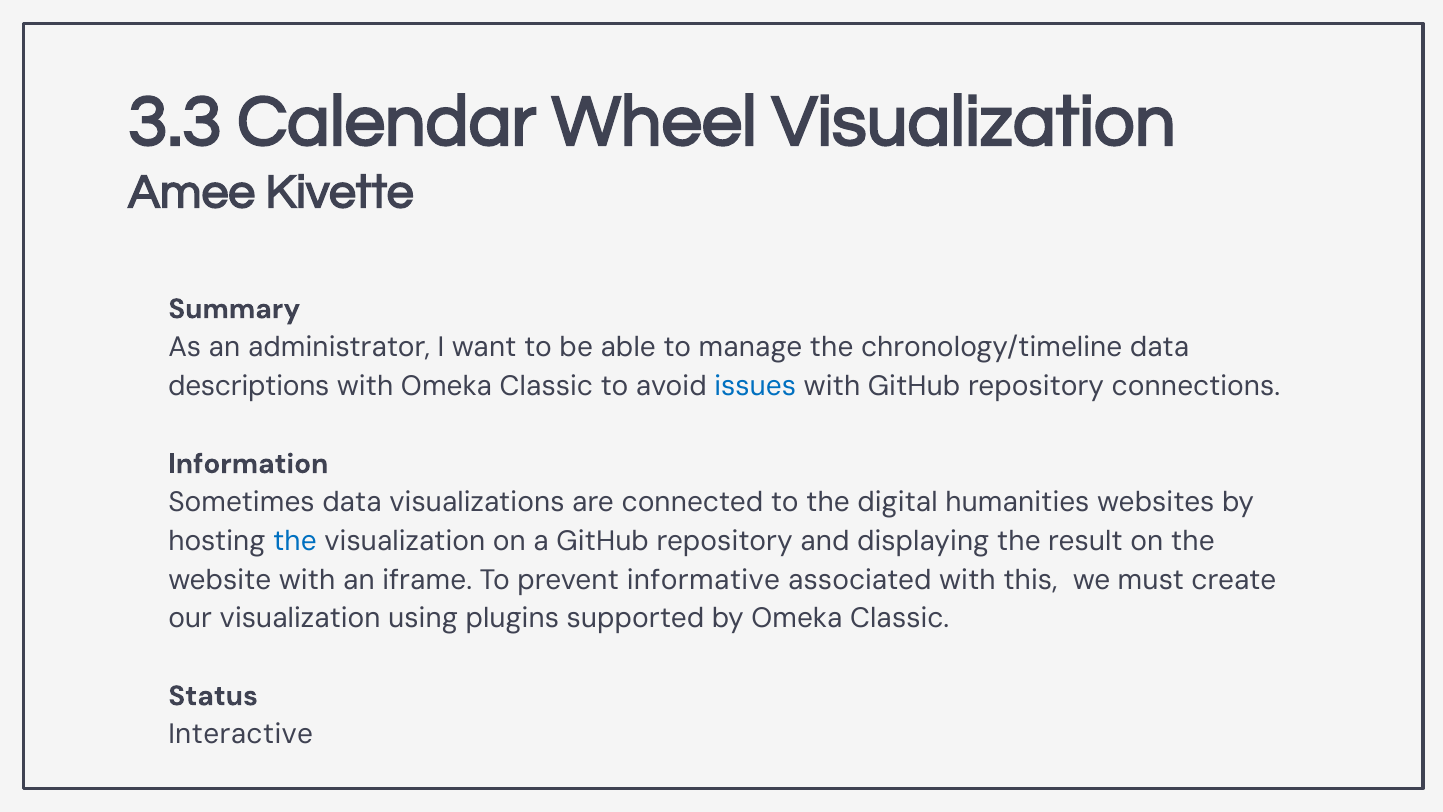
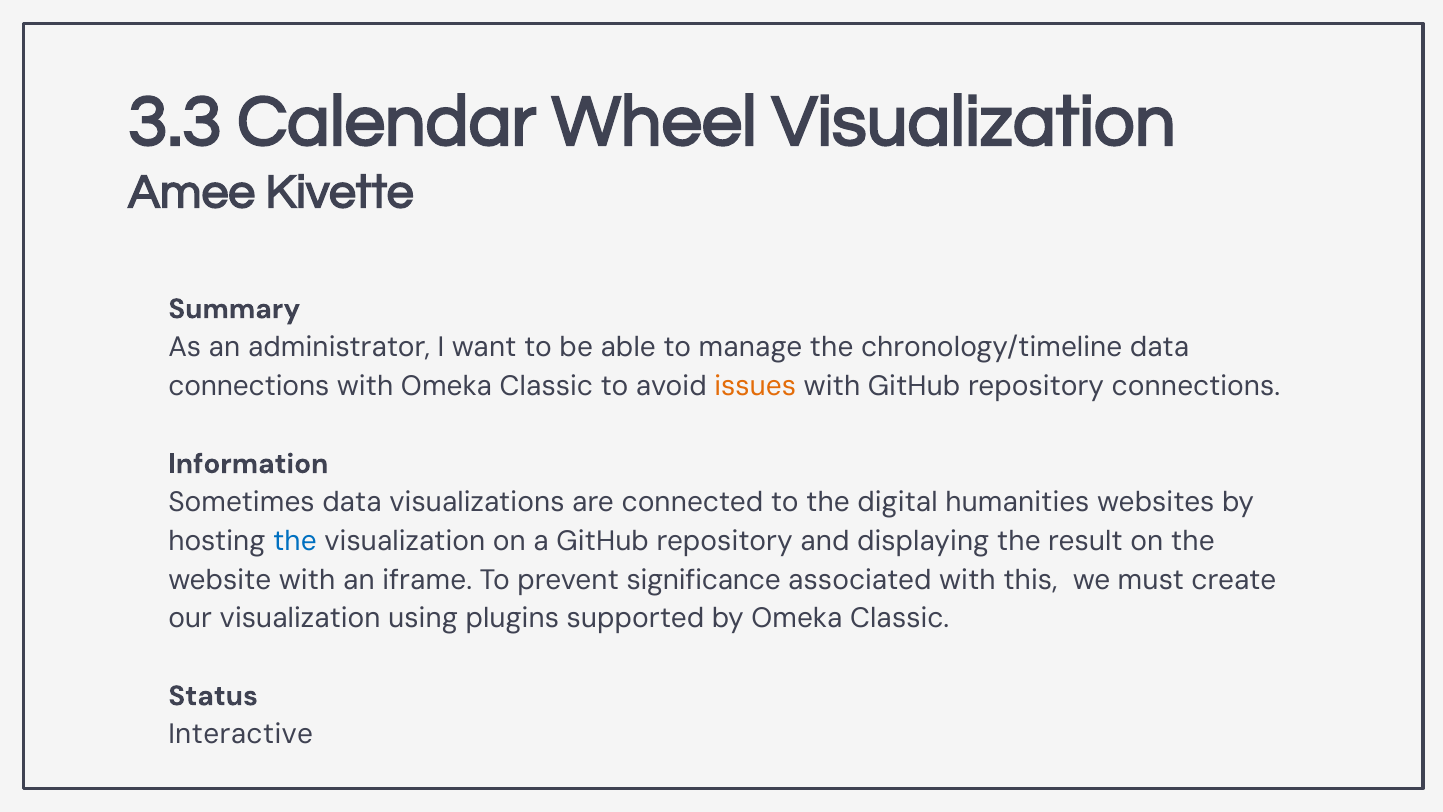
descriptions at (249, 386): descriptions -> connections
issues colour: blue -> orange
informative: informative -> significance
